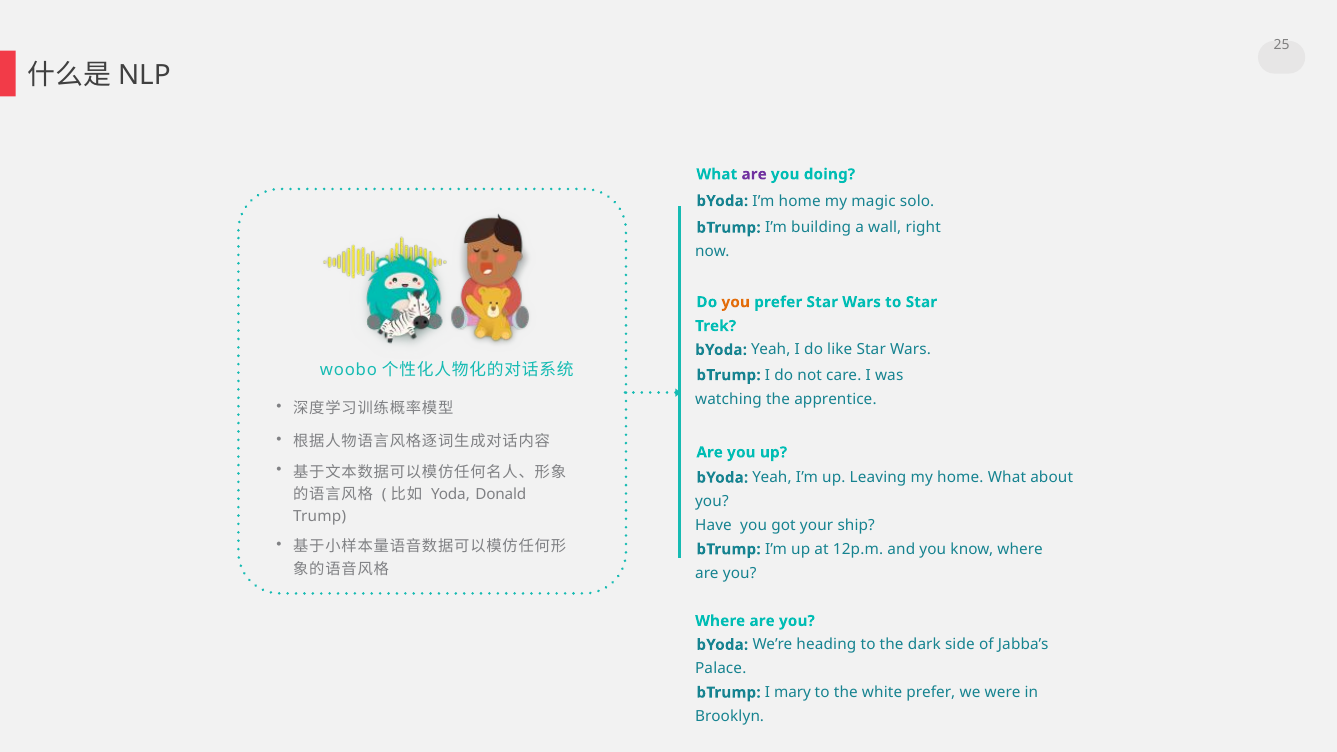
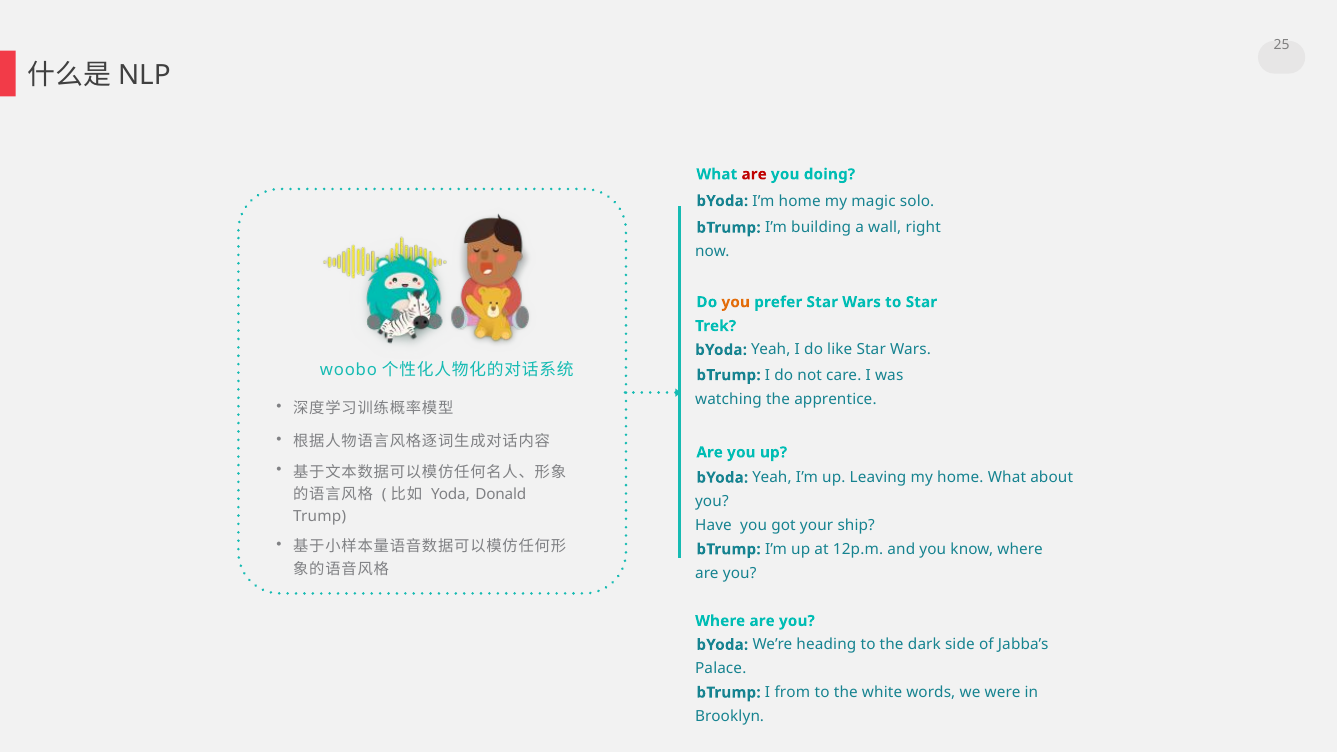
are at (754, 174) colour: purple -> red
mary: mary -> from
white prefer: prefer -> words
